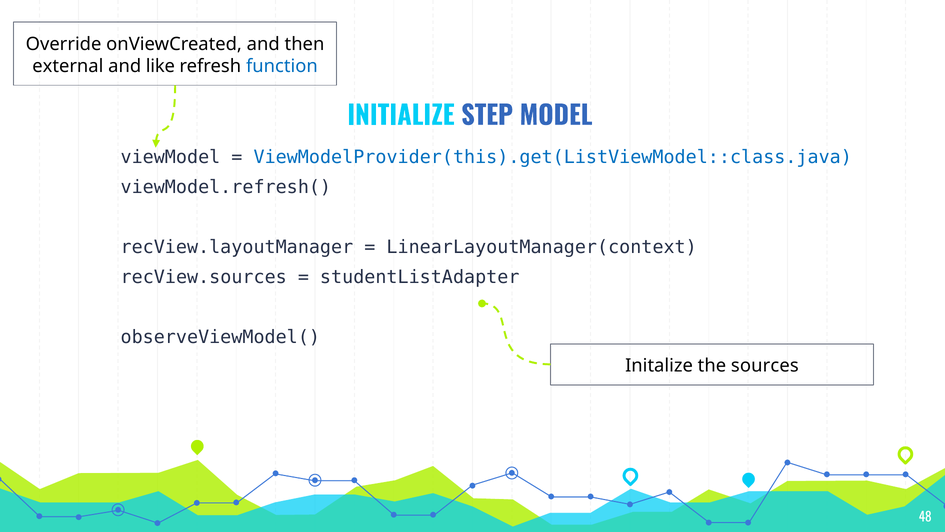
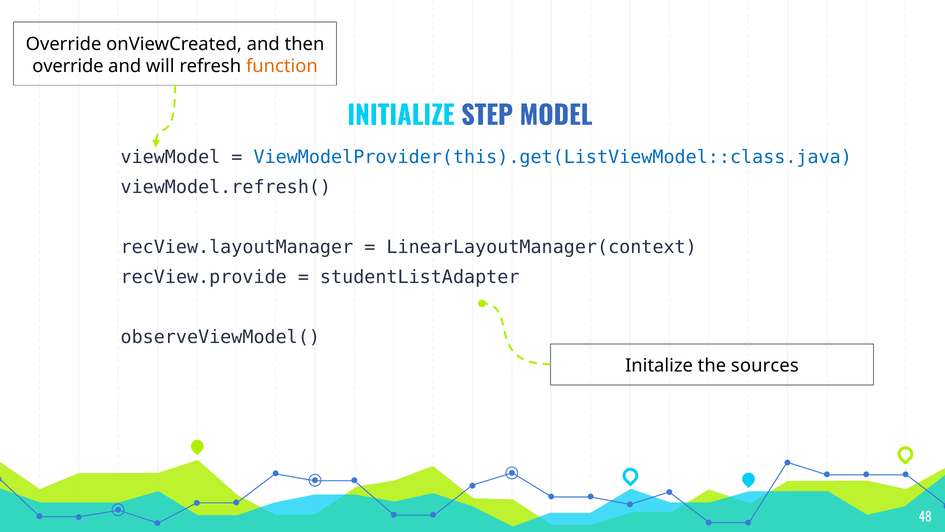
external at (68, 66): external -> override
like: like -> will
function colour: blue -> orange
recView.sources: recView.sources -> recView.provide
